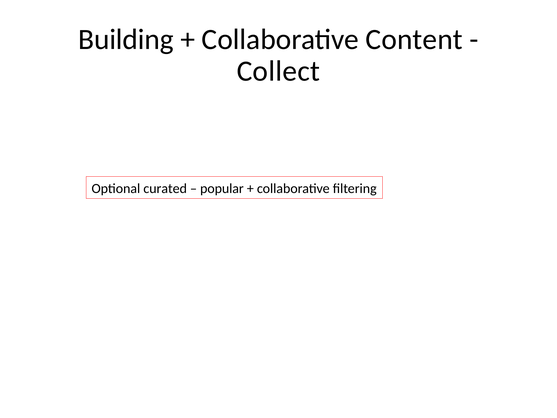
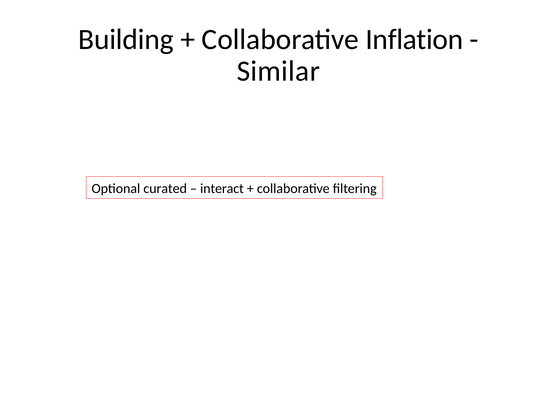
Content: Content -> Inflation
Collect: Collect -> Similar
popular: popular -> interact
